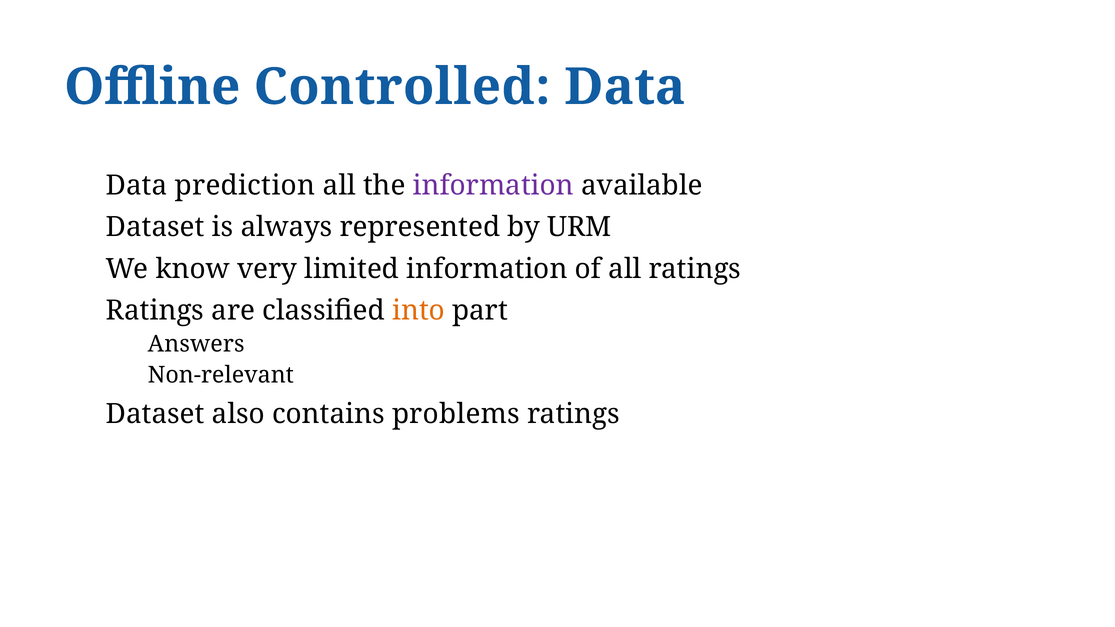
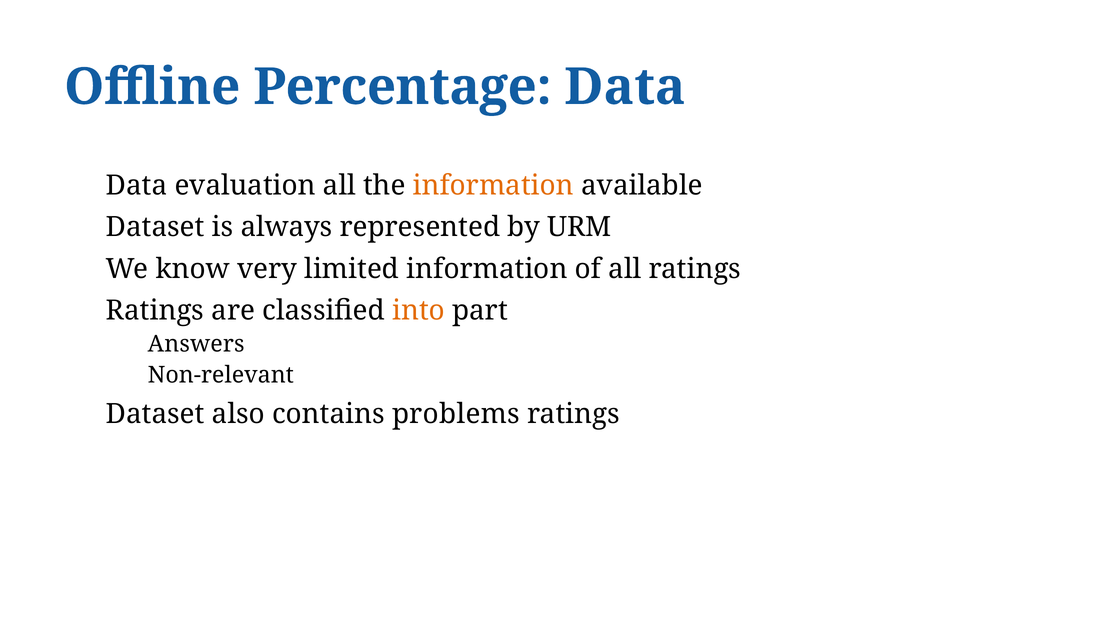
Controlled: Controlled -> Percentage
prediction: prediction -> evaluation
information at (493, 186) colour: purple -> orange
